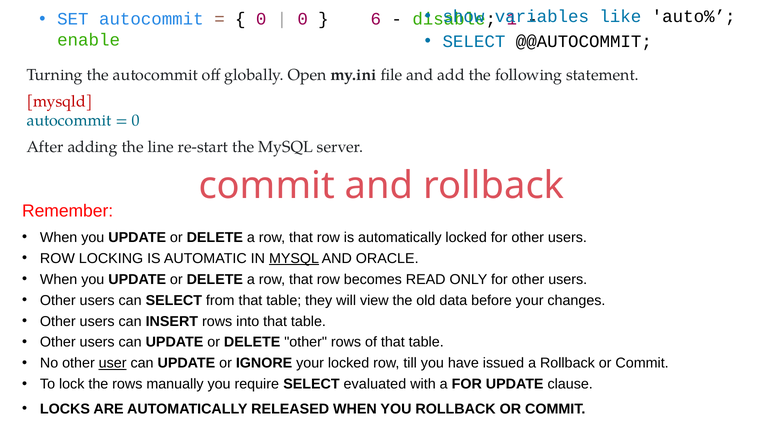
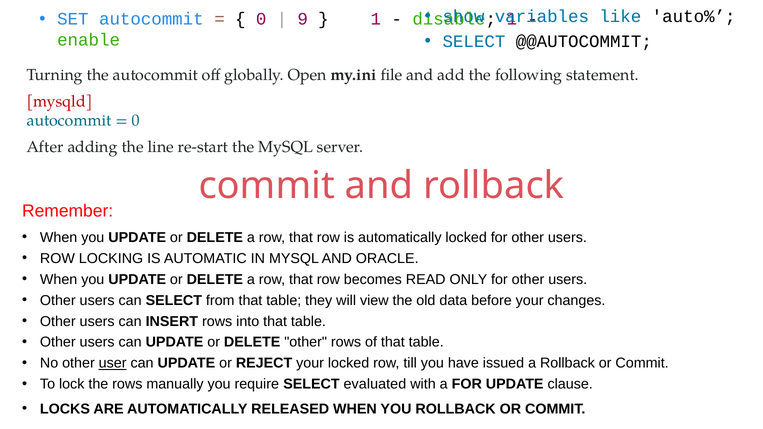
0 at (303, 19): 0 -> 9
6 at (376, 19): 6 -> 1
MYSQL at (294, 259) underline: present -> none
IGNORE: IGNORE -> REJECT
